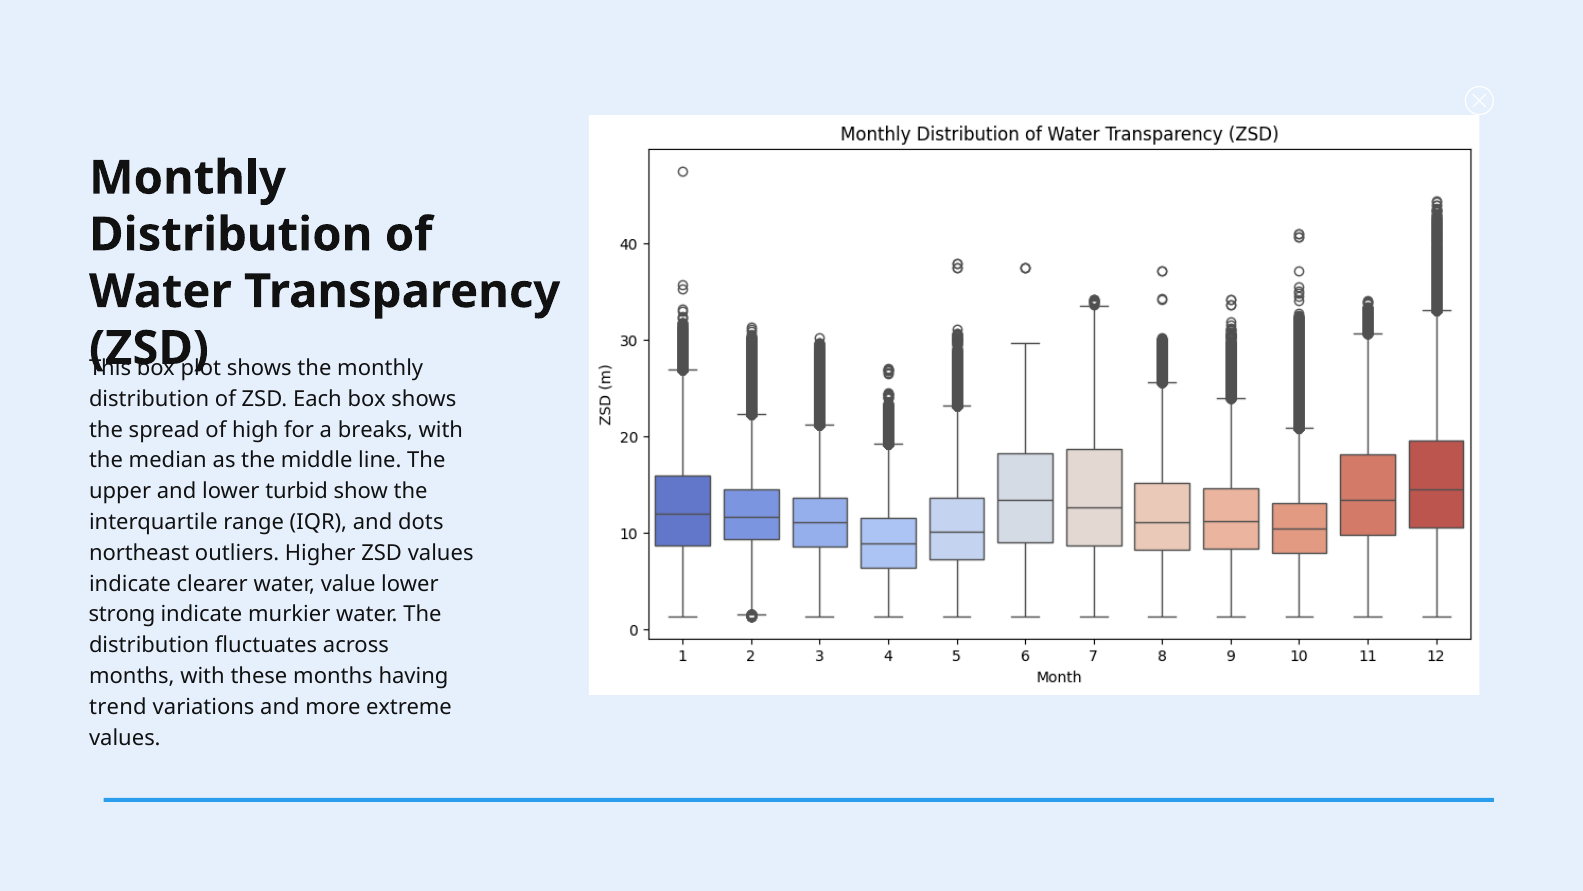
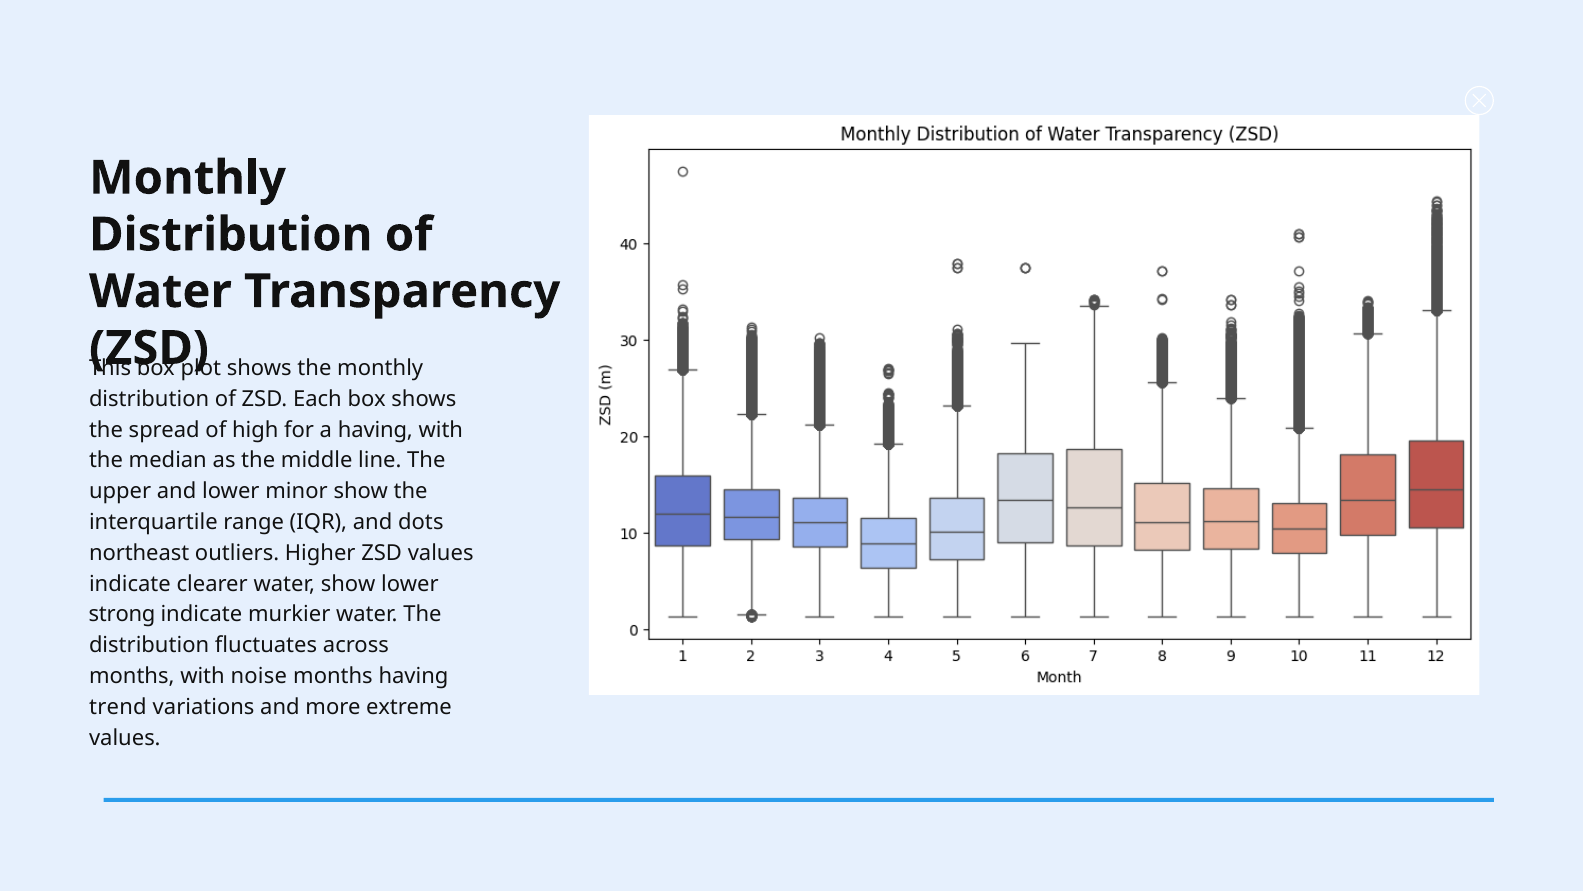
a breaks: breaks -> having
turbid: turbid -> minor
water value: value -> show
these: these -> noise
